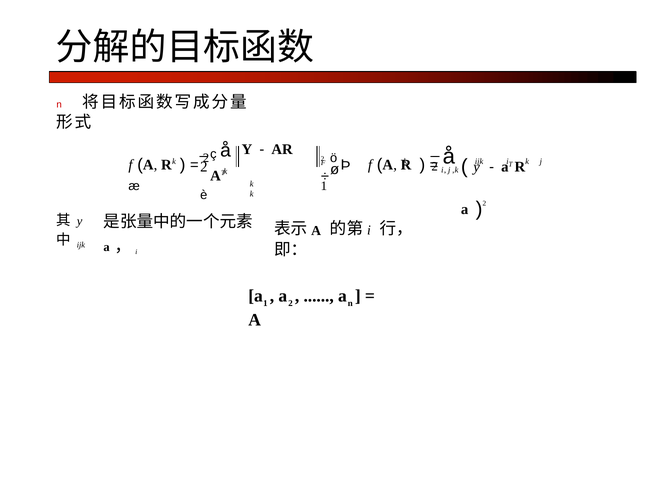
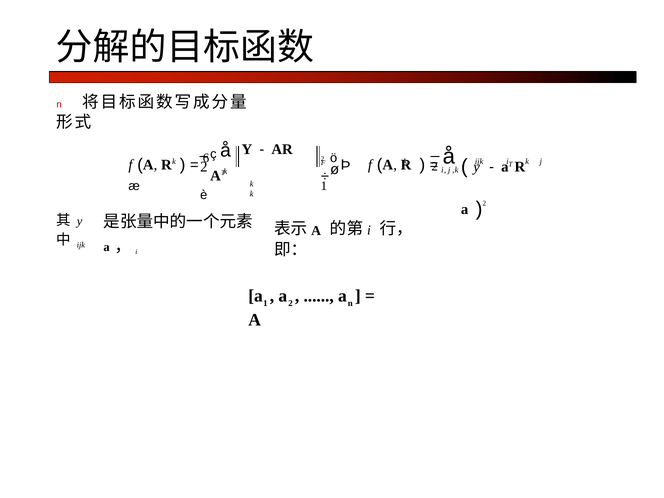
2 at (206, 158): 2 -> 6
